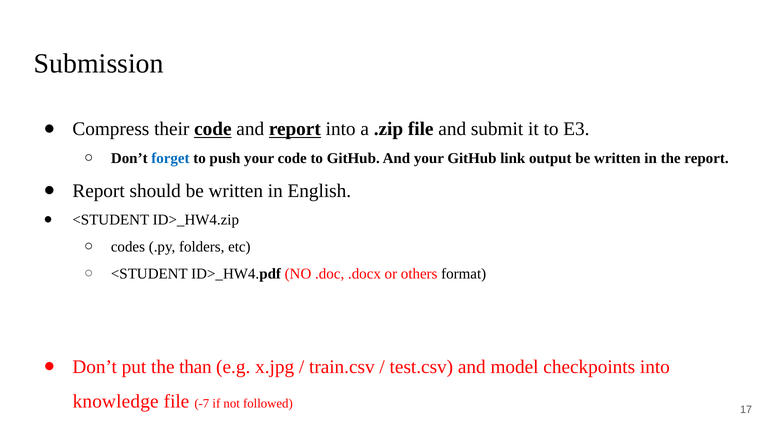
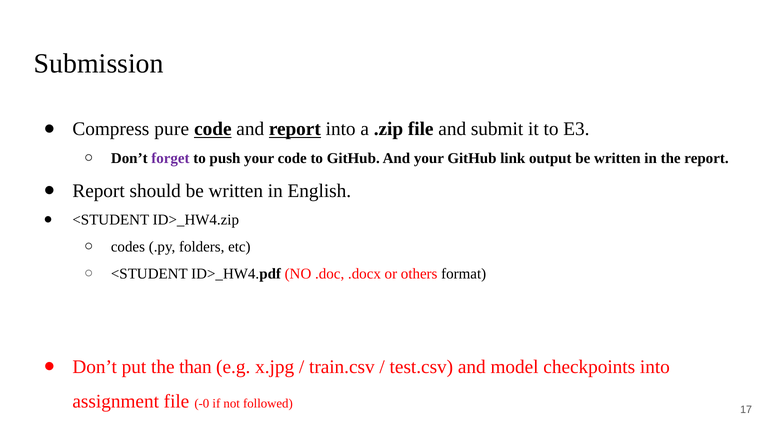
their: their -> pure
forget colour: blue -> purple
knowledge: knowledge -> assignment
-7: -7 -> -0
